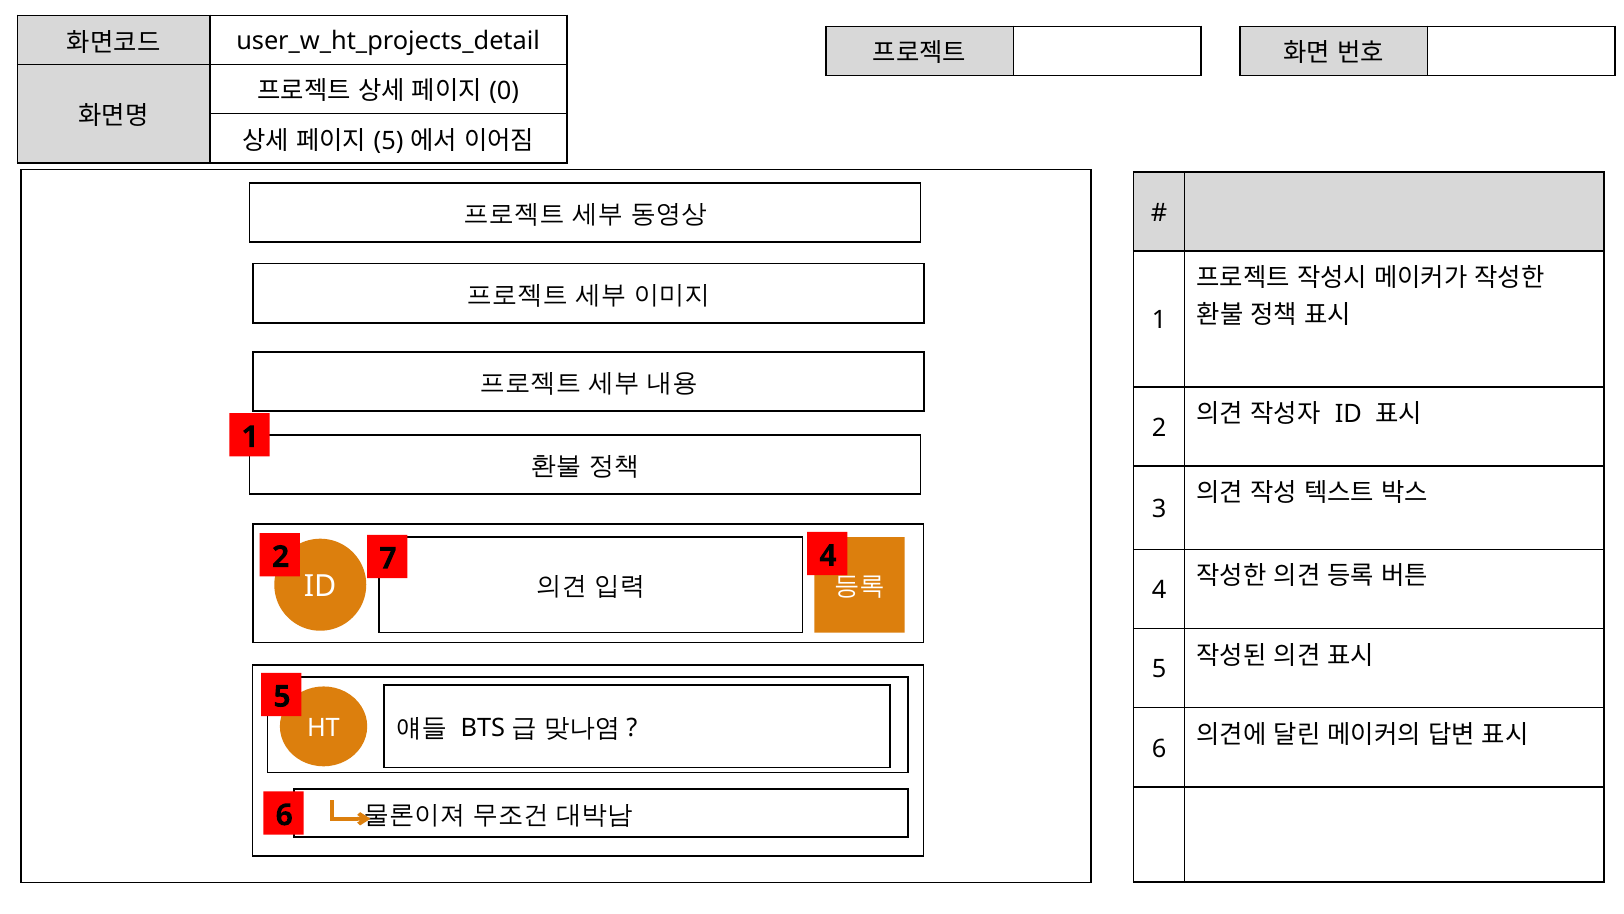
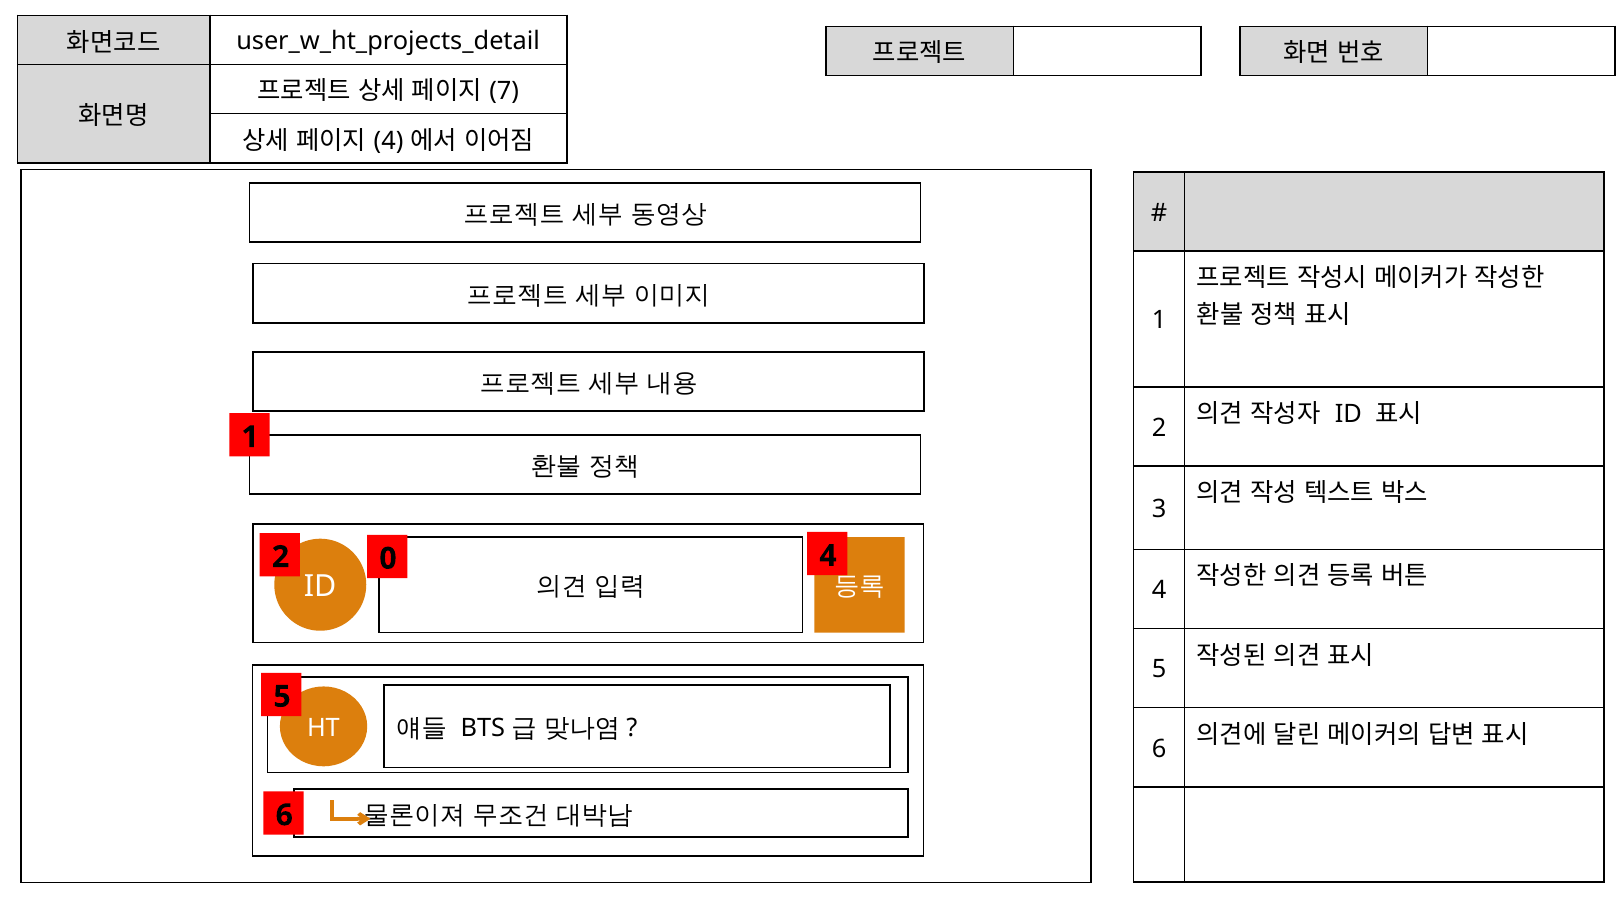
0: 0 -> 7
5 at (389, 141): 5 -> 4
7: 7 -> 0
